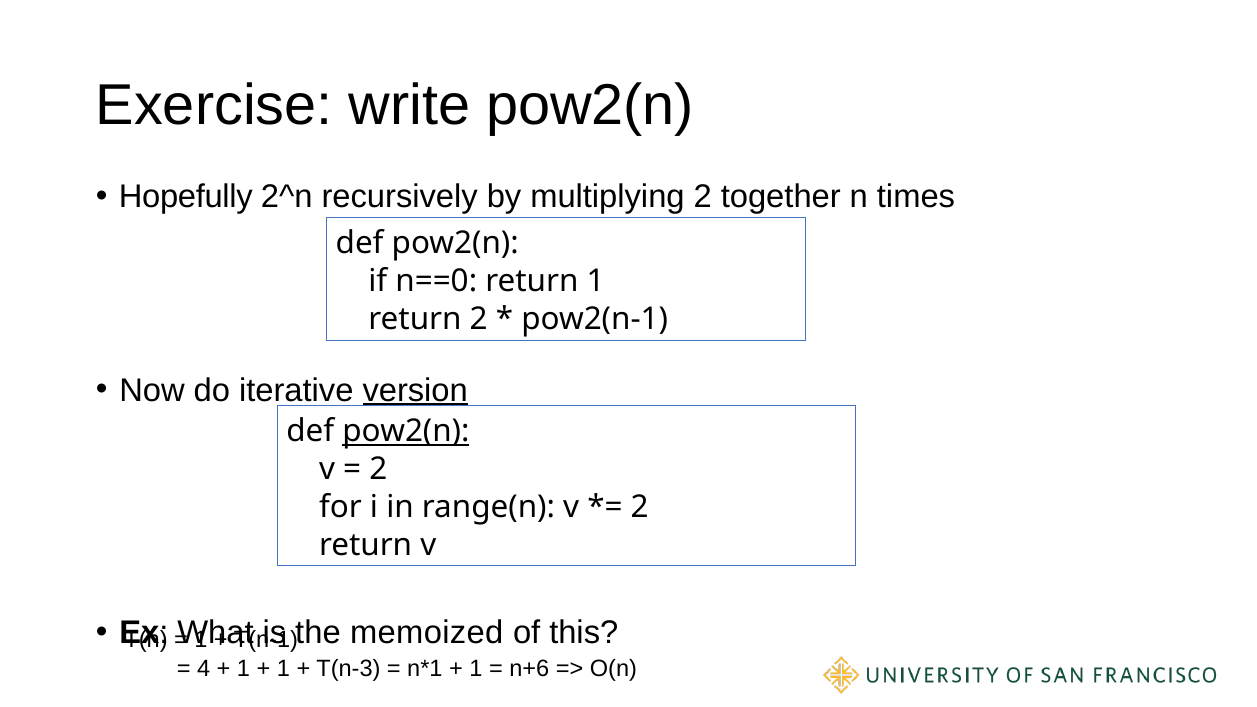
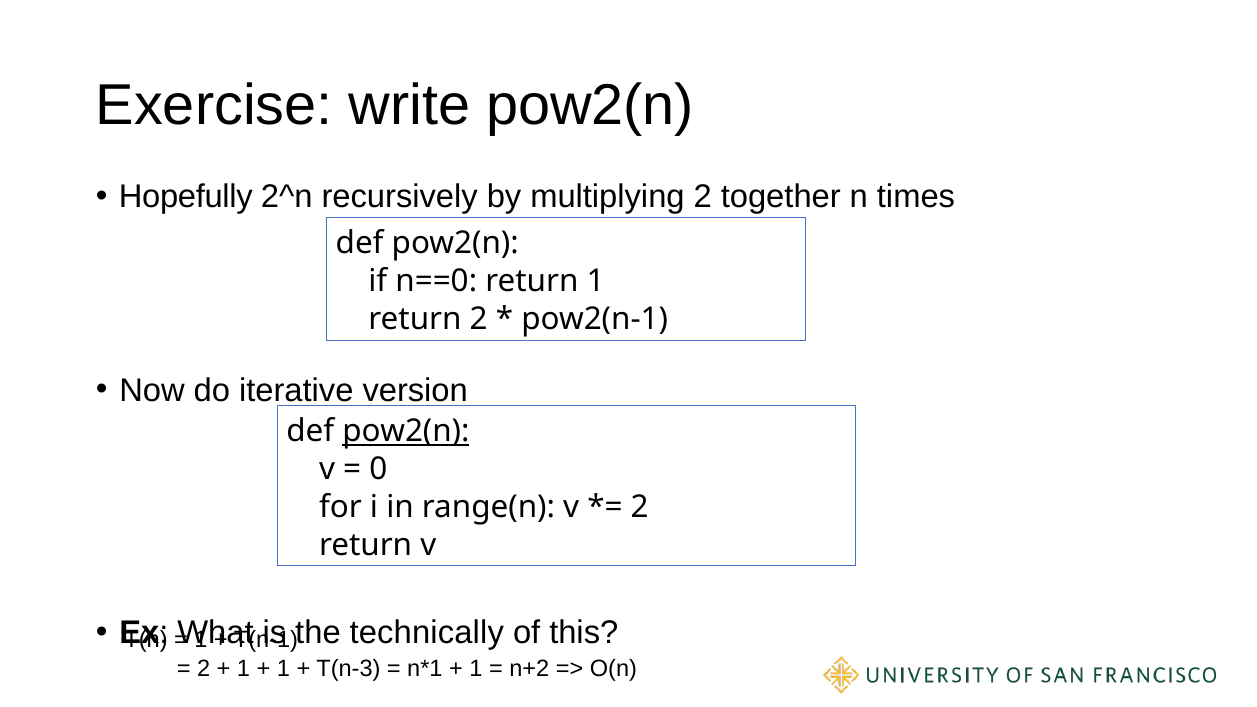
version underline: present -> none
2 at (378, 469): 2 -> 0
memoized: memoized -> technically
4 at (204, 668): 4 -> 2
n+6: n+6 -> n+2
